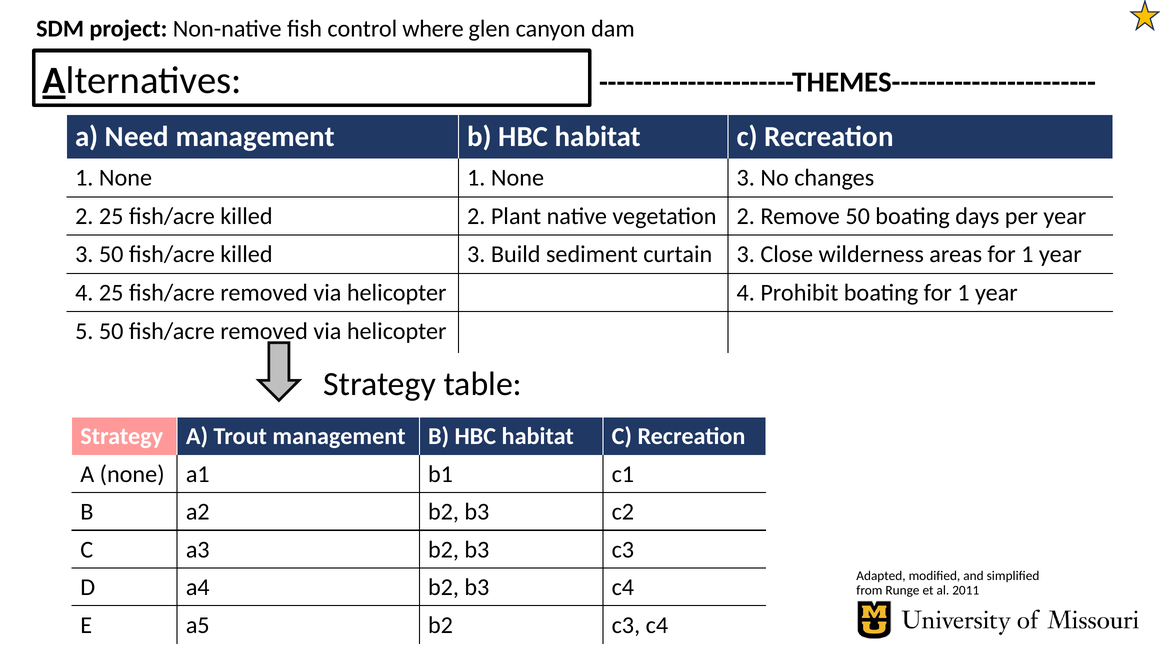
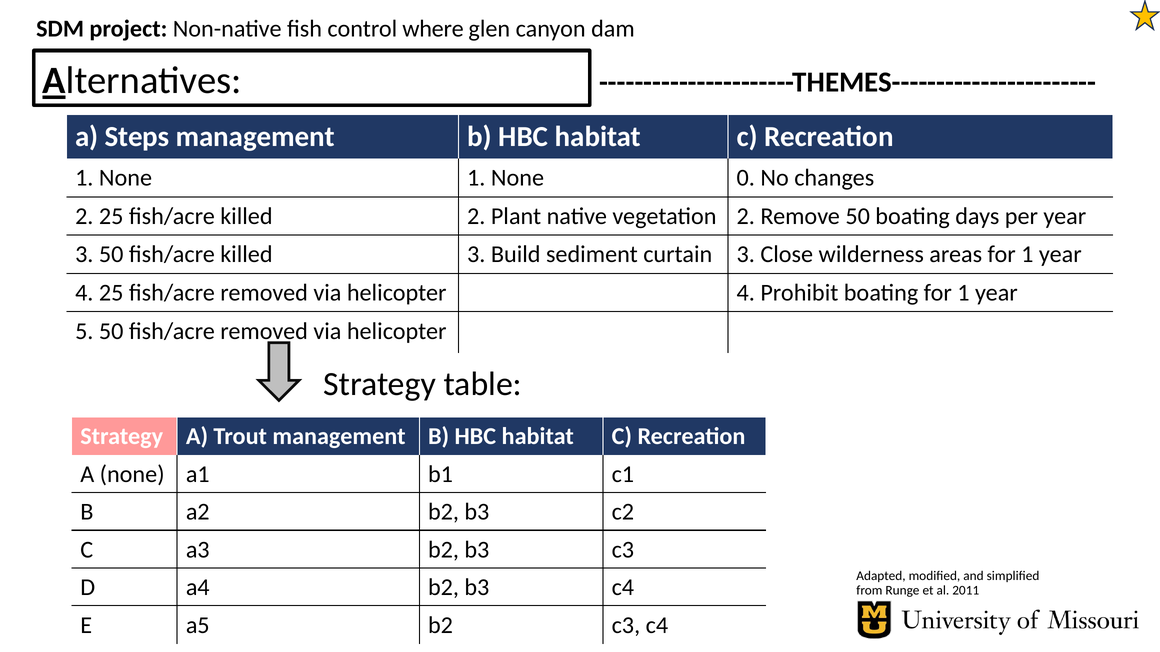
Need: Need -> Steps
None 3: 3 -> 0
